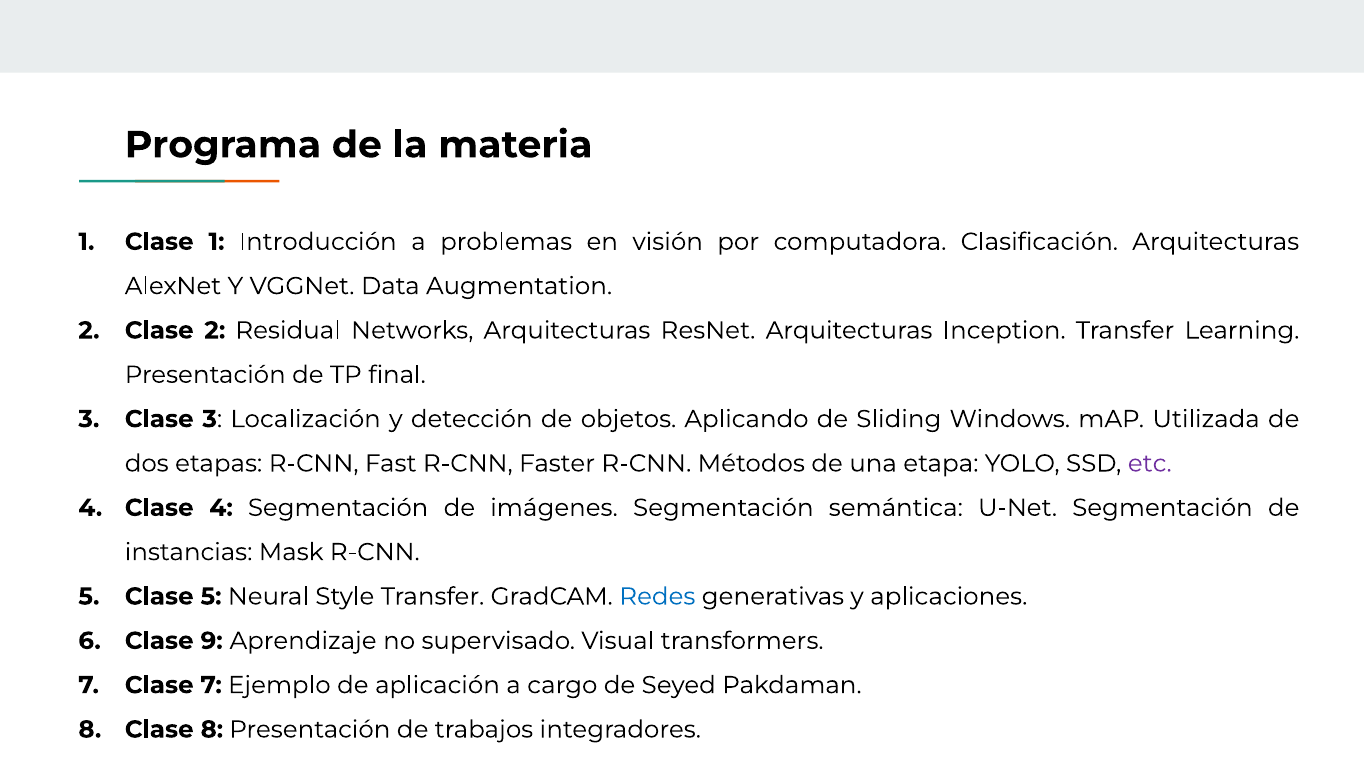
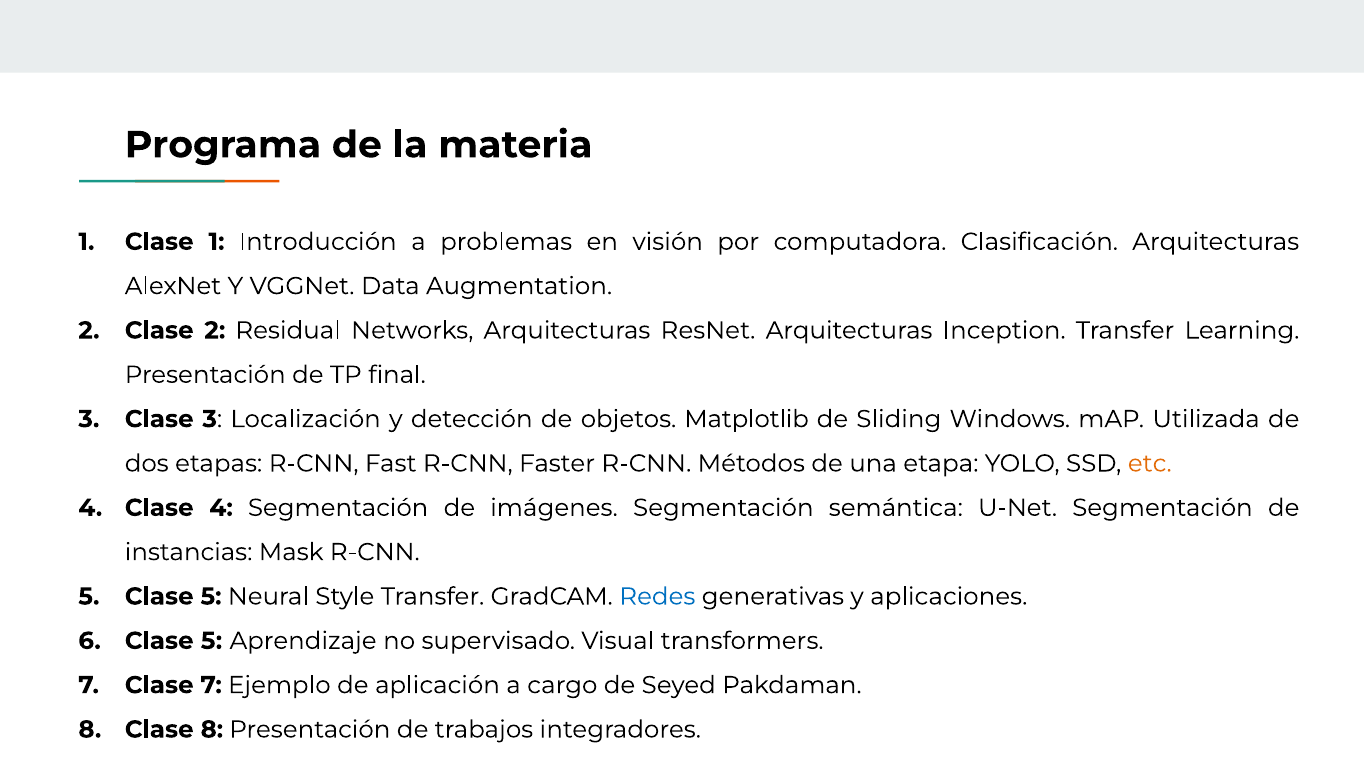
Aplicando: Aplicando -> Matplotlib
etc colour: purple -> orange
6 Clase 9: 9 -> 5
